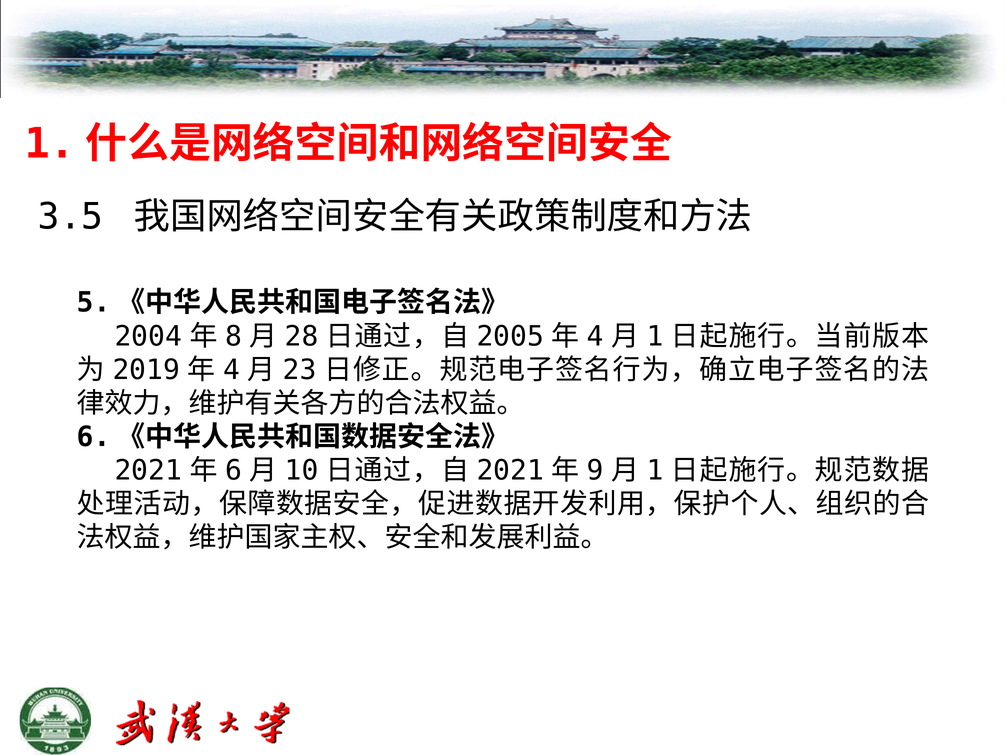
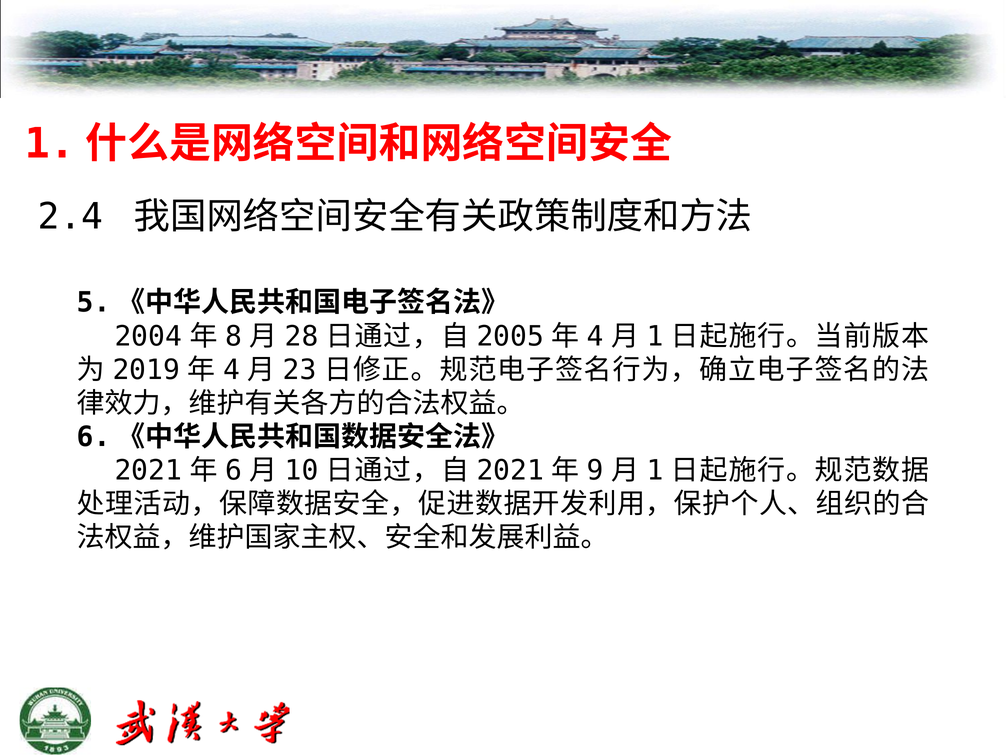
3.5: 3.5 -> 2.4
